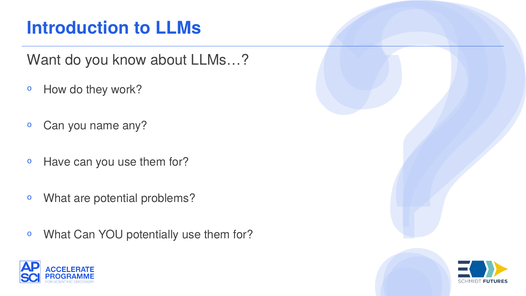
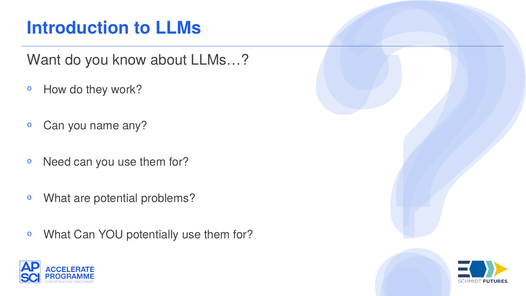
Have: Have -> Need
